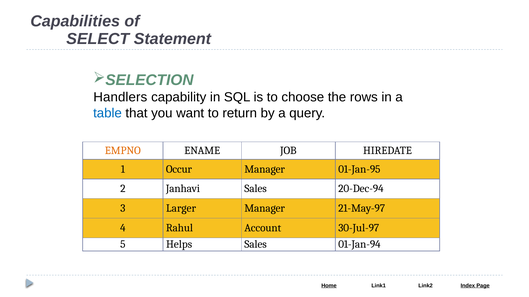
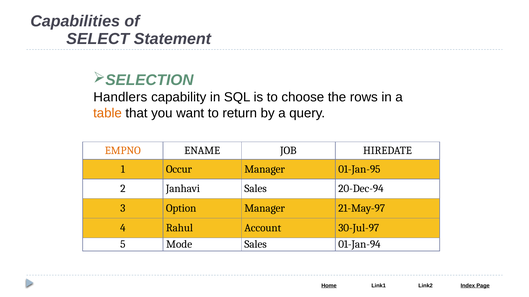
table colour: blue -> orange
Larger: Larger -> Option
Helps: Helps -> Mode
